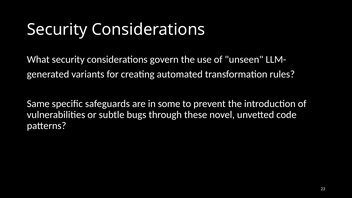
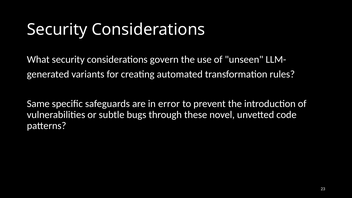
some: some -> error
